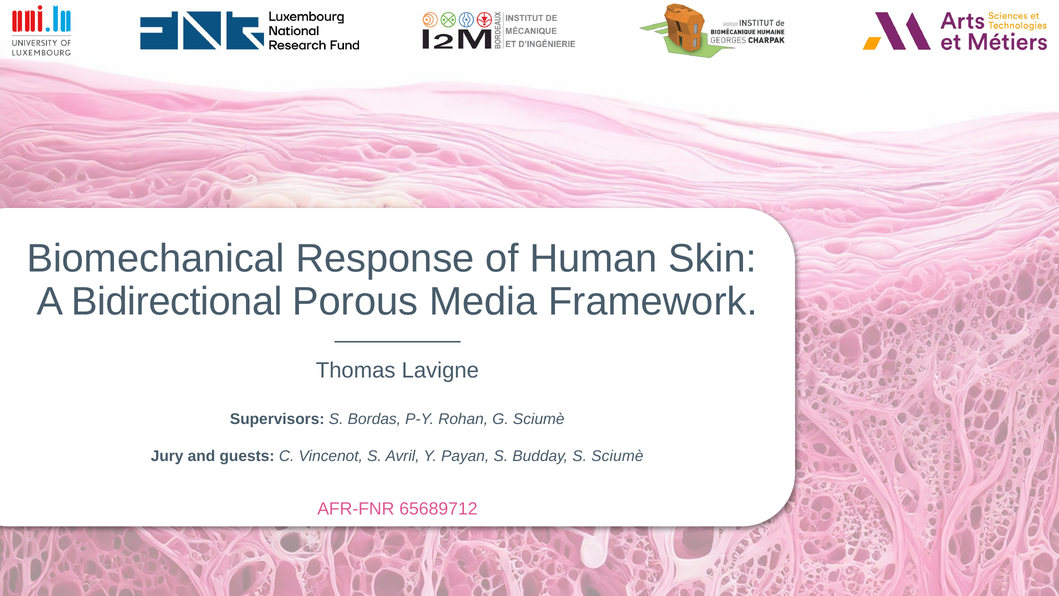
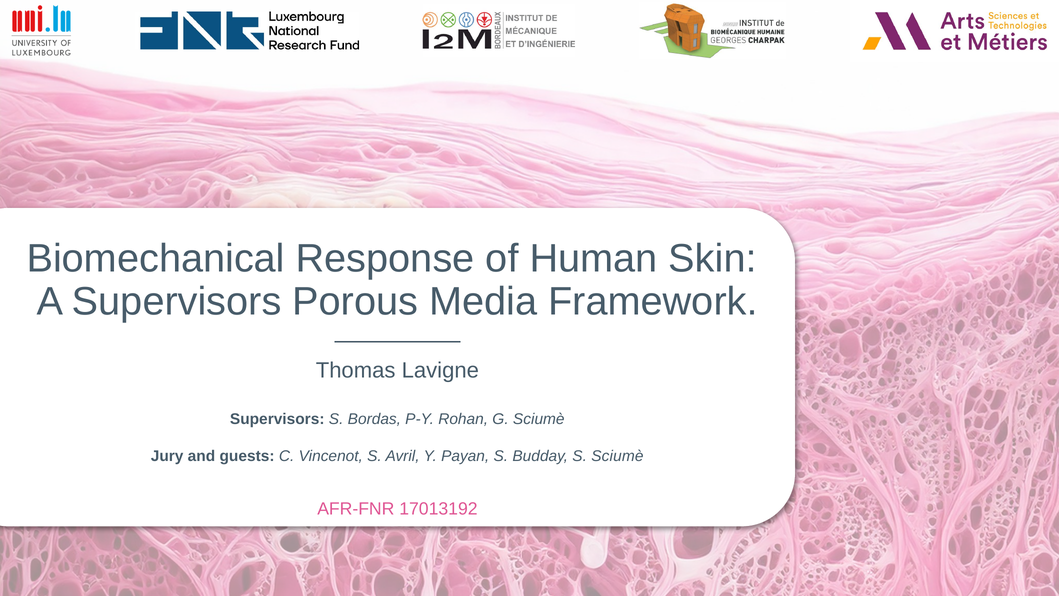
A Bidirectional: Bidirectional -> Supervisors
65689712: 65689712 -> 17013192
